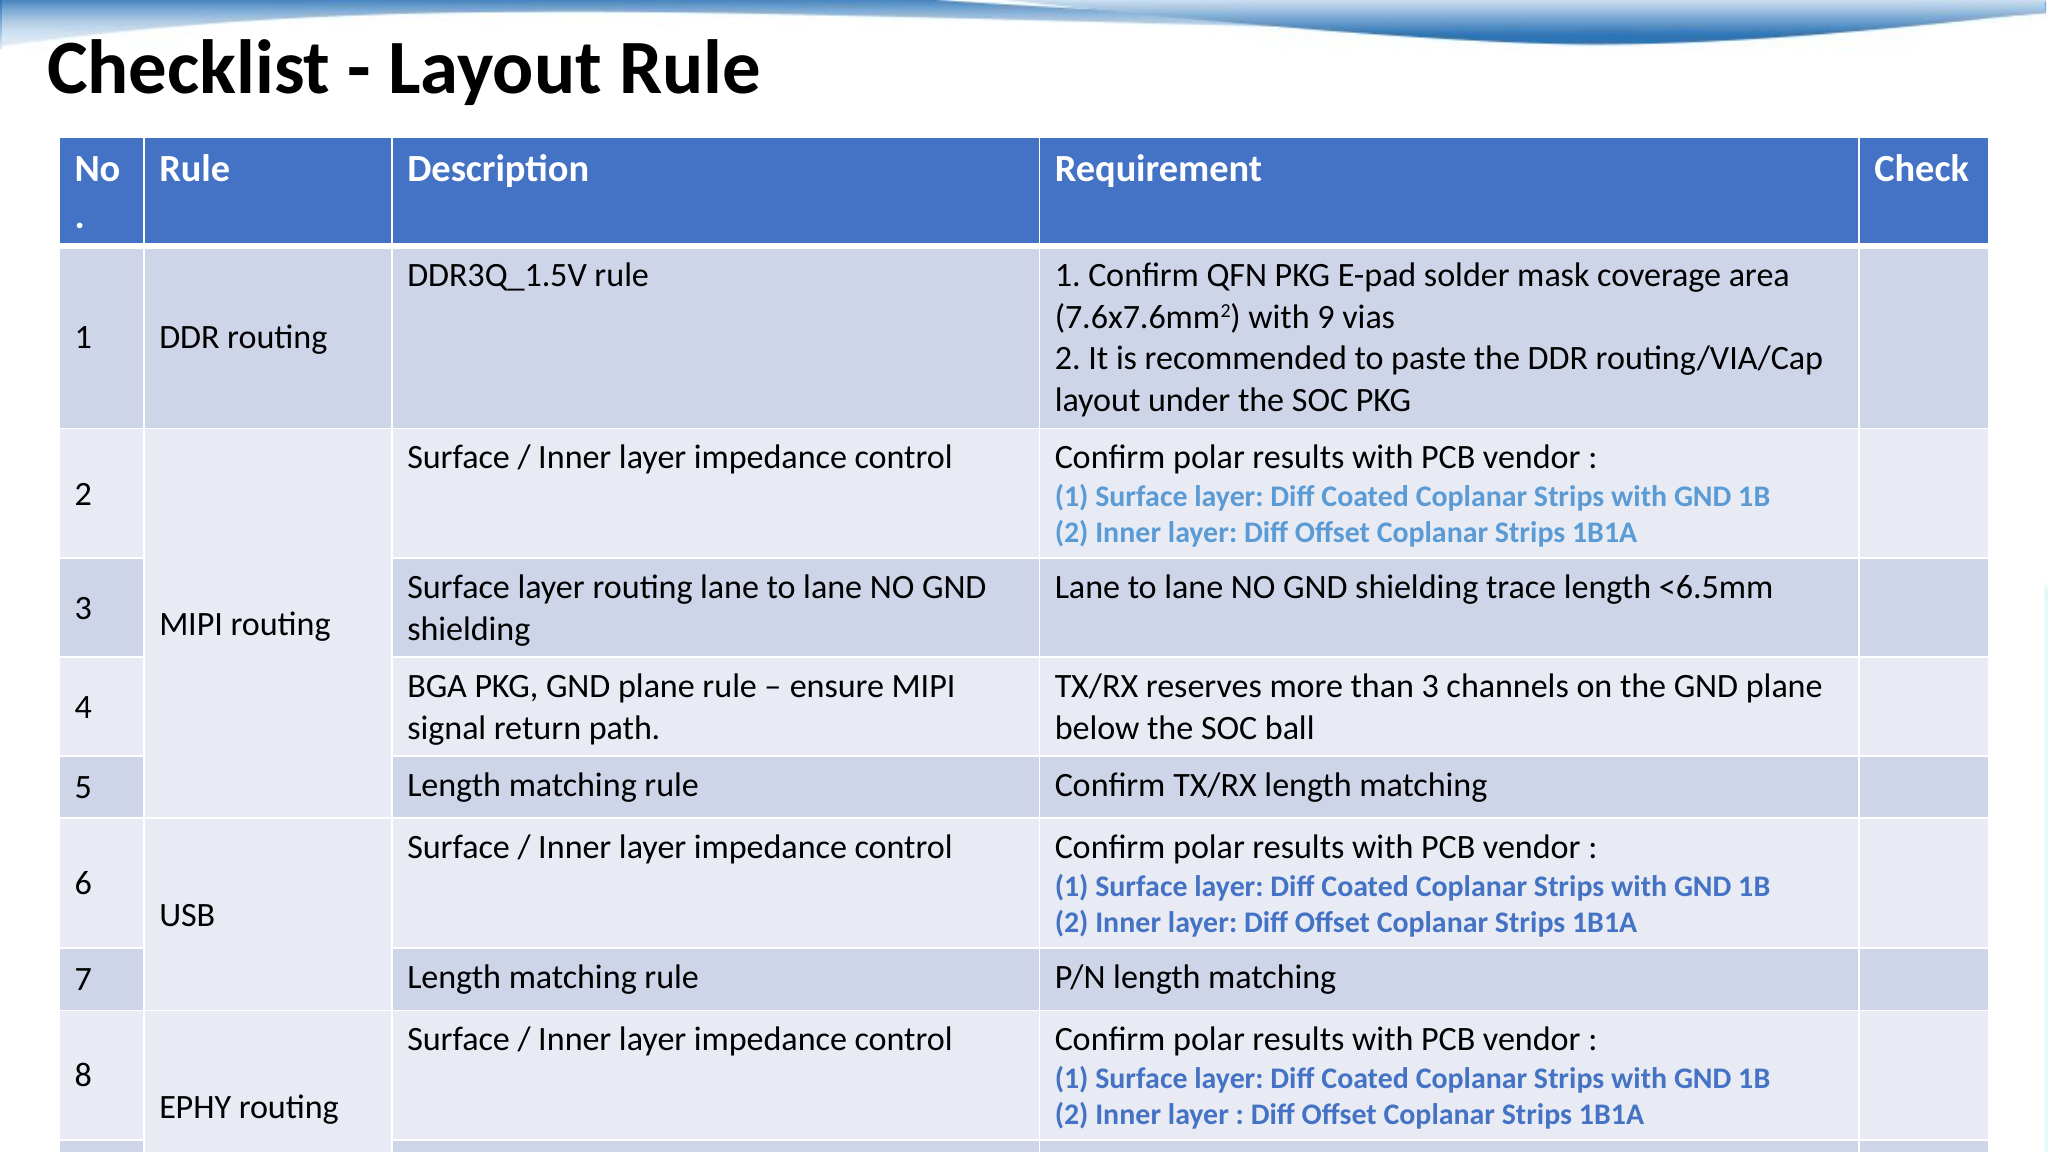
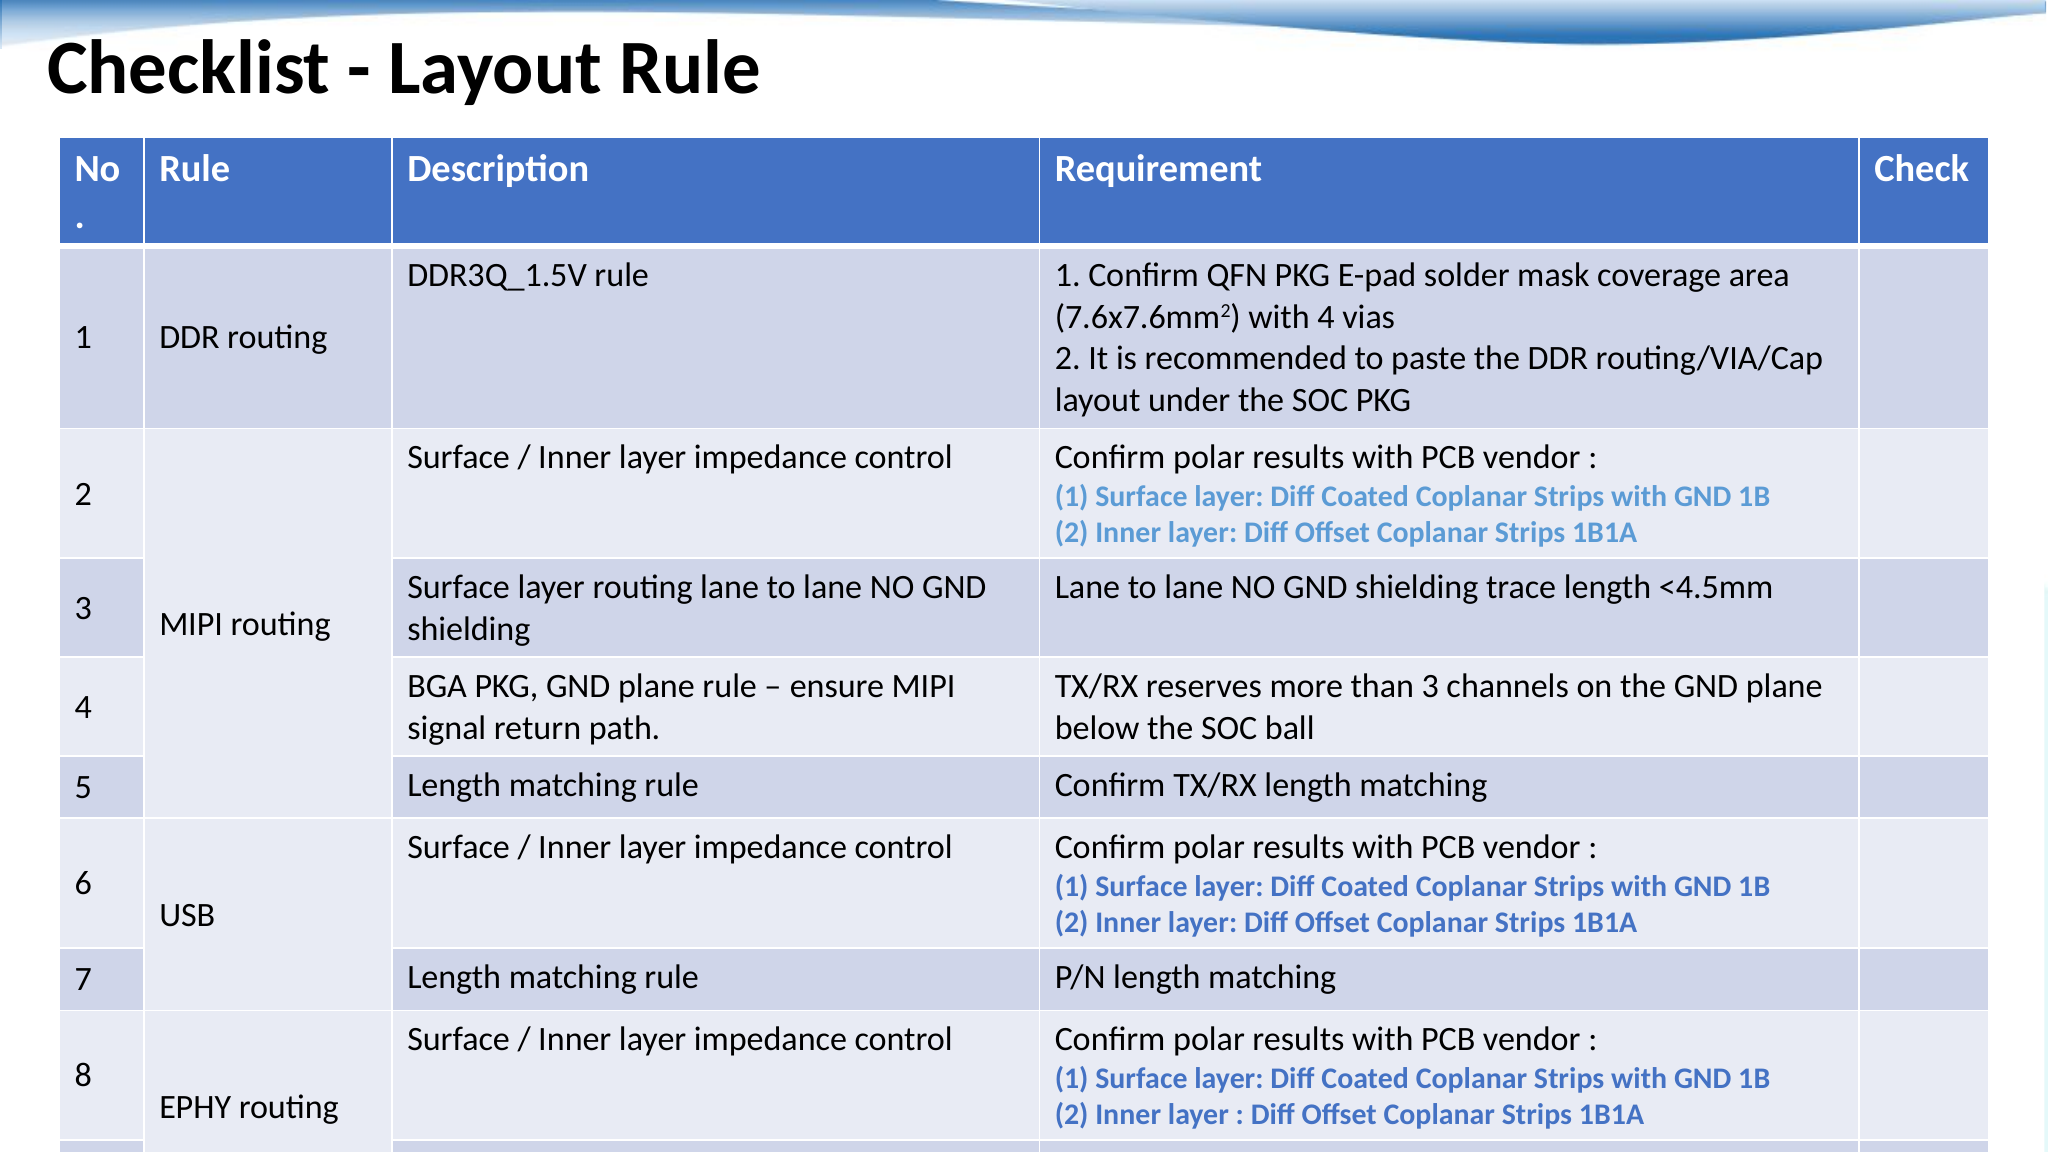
with 9: 9 -> 4
<6.5mm: <6.5mm -> <4.5mm
